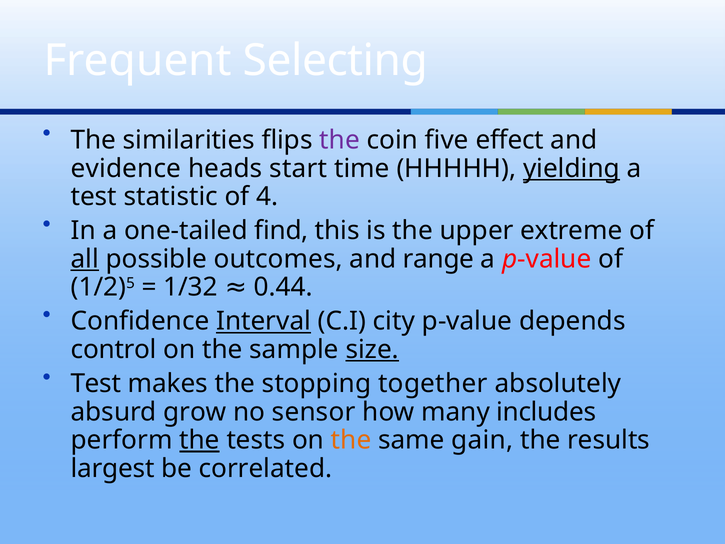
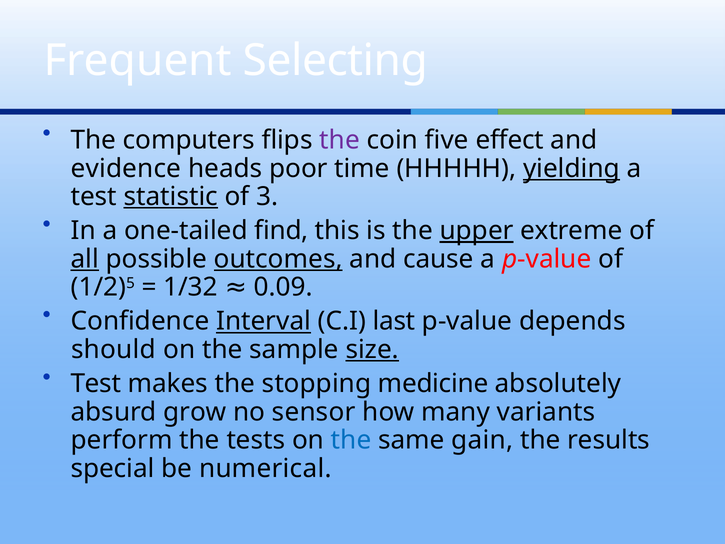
similarities: similarities -> computers
start: start -> poor
statistic underline: none -> present
4: 4 -> 3
upper underline: none -> present
outcomes underline: none -> present
range: range -> cause
0.44: 0.44 -> 0.09
city: city -> last
control: control -> should
together: together -> medicine
includes: includes -> variants
the at (200, 440) underline: present -> none
the at (351, 440) colour: orange -> blue
largest: largest -> special
correlated: correlated -> numerical
